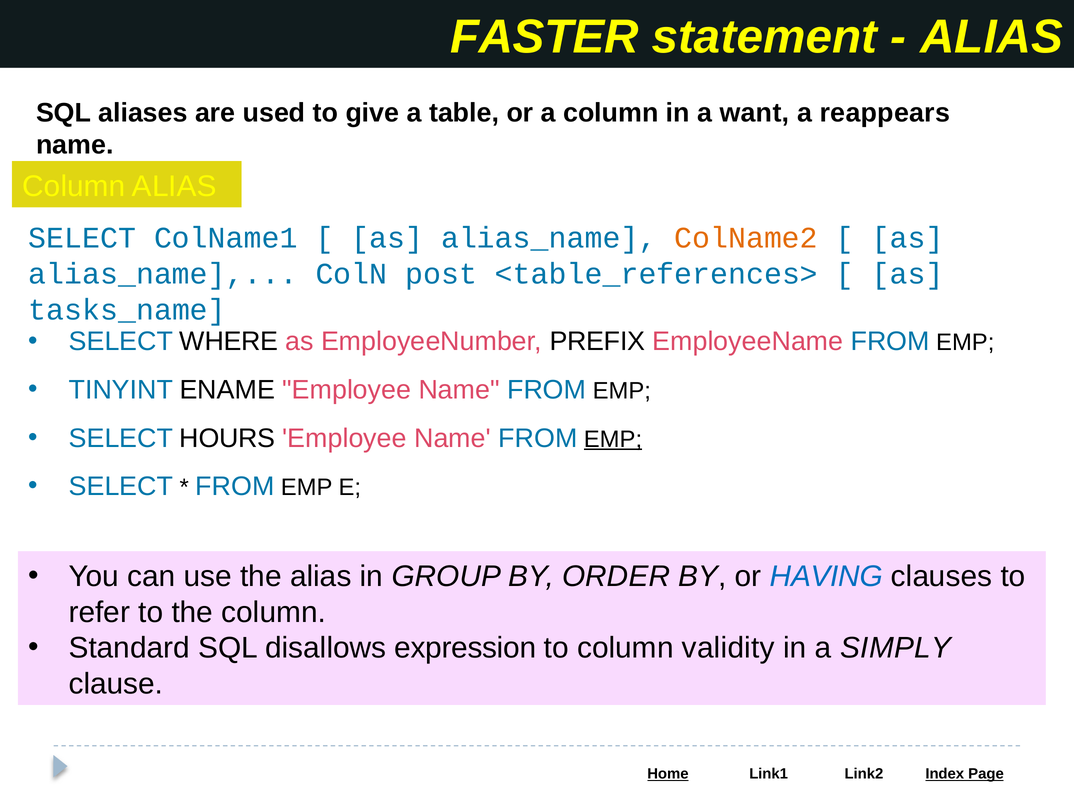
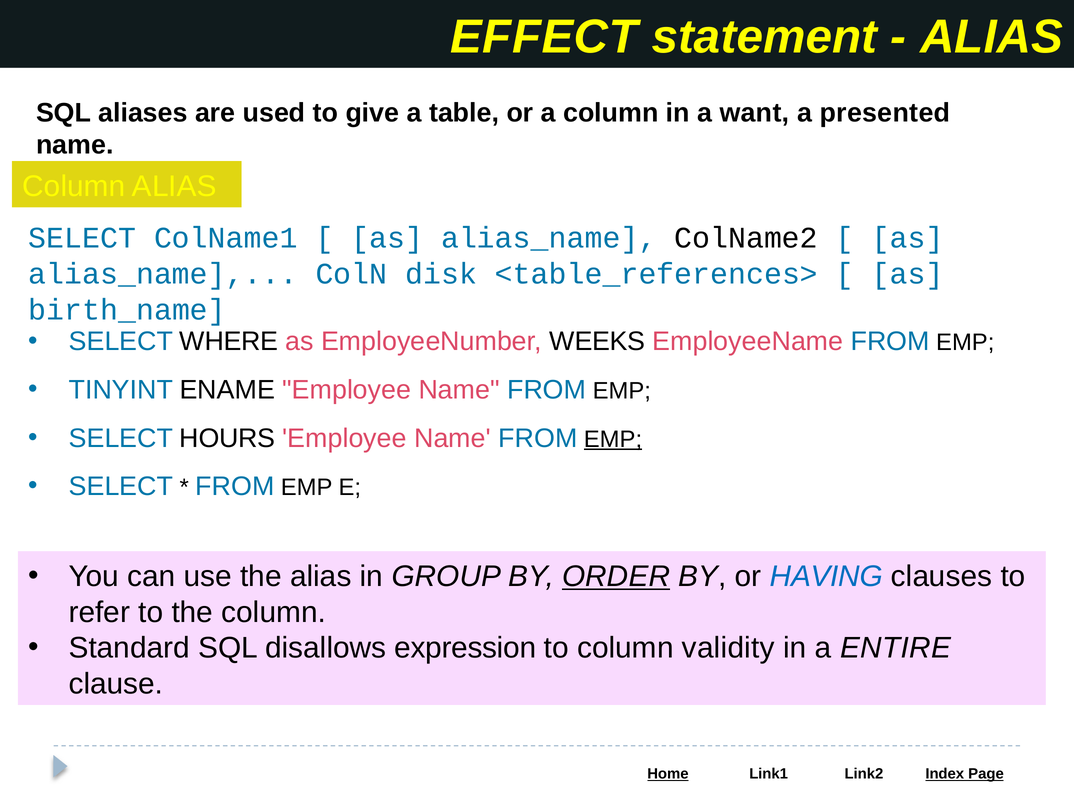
FASTER: FASTER -> EFFECT
reappears: reappears -> presented
ColName2 colour: orange -> black
post: post -> disk
tasks_name: tasks_name -> birth_name
PREFIX: PREFIX -> WEEKS
ORDER underline: none -> present
SIMPLY: SIMPLY -> ENTIRE
